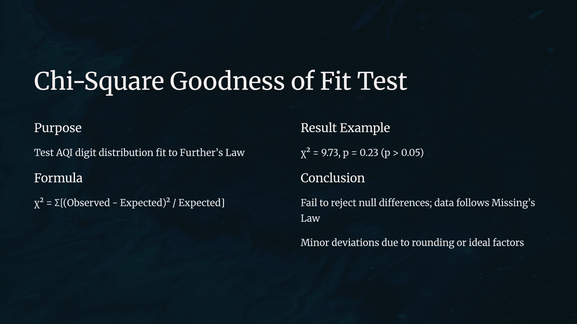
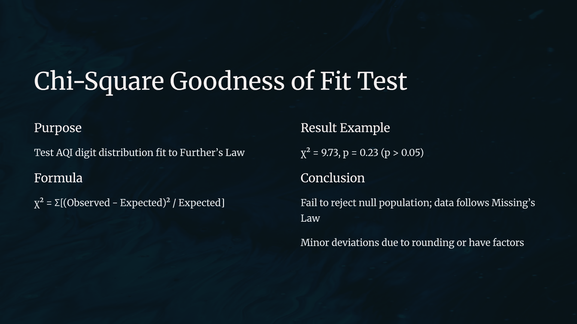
differences: differences -> population
ideal: ideal -> have
